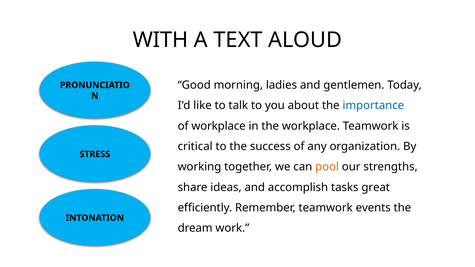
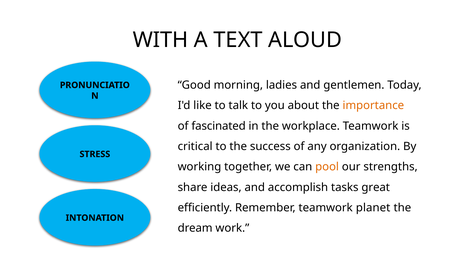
importance colour: blue -> orange
of workplace: workplace -> fascinated
events: events -> planet
